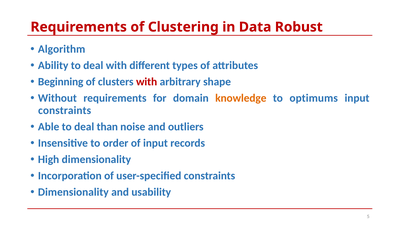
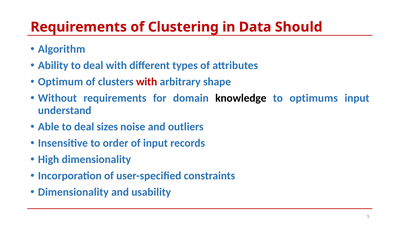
Robust: Robust -> Should
Beginning: Beginning -> Optimum
knowledge colour: orange -> black
constraints at (65, 110): constraints -> understand
than: than -> sizes
